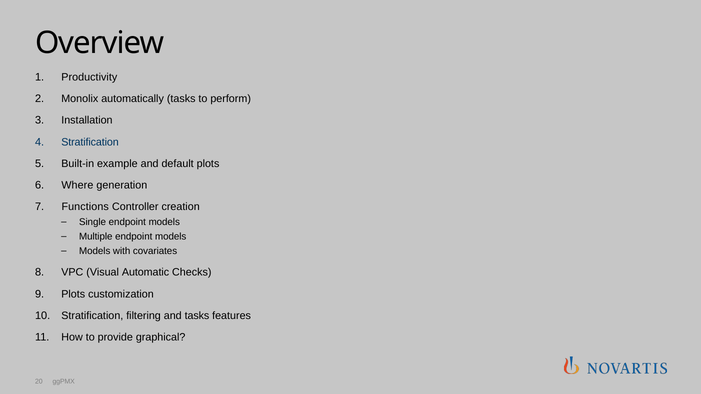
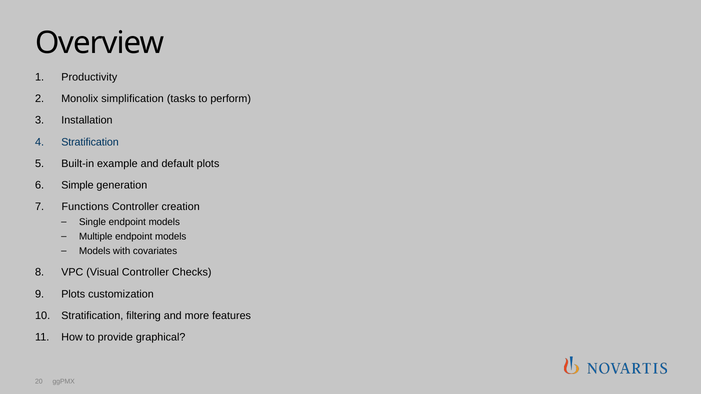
automatically: automatically -> simplification
Where: Where -> Simple
Visual Automatic: Automatic -> Controller
and tasks: tasks -> more
